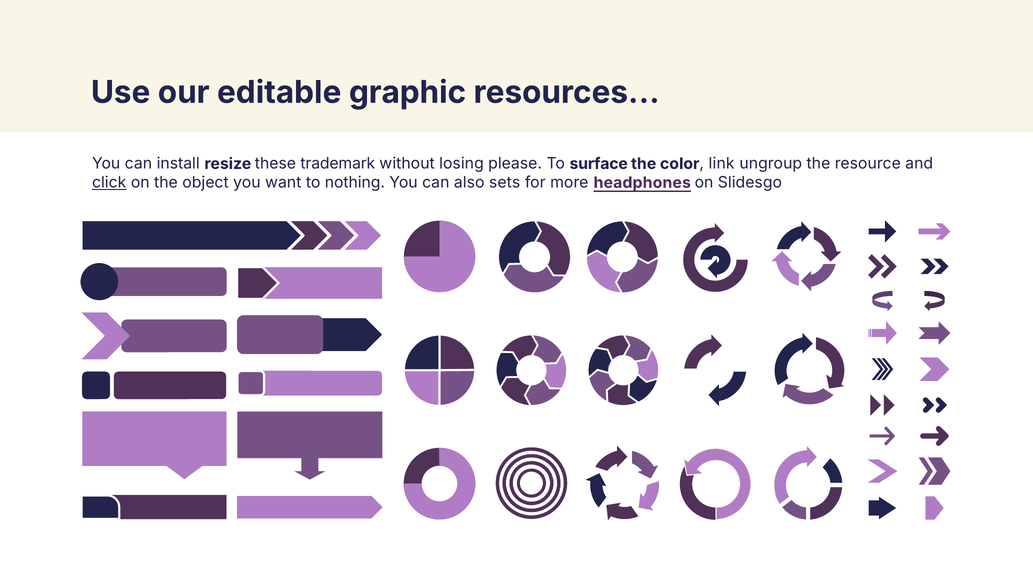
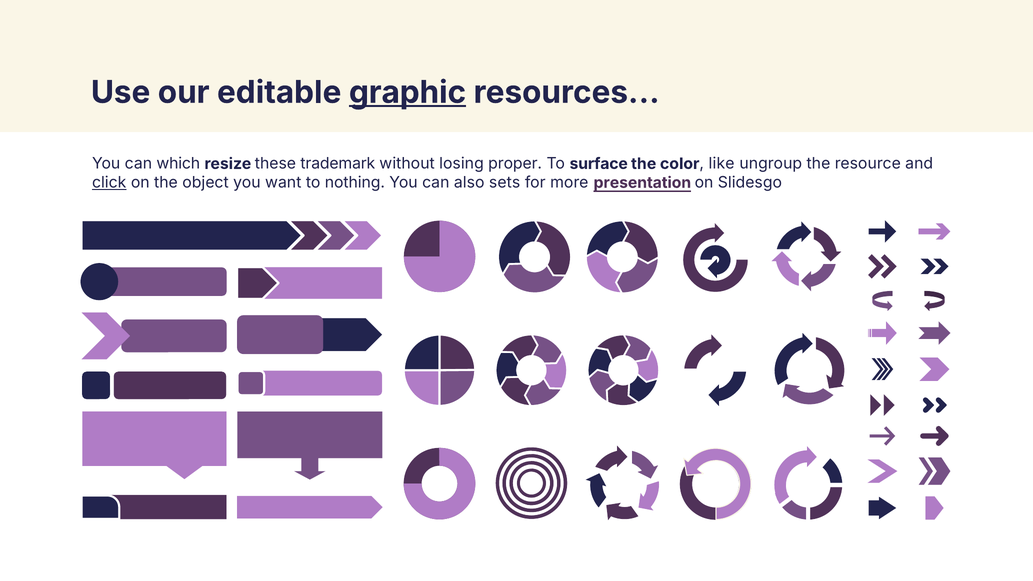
graphic underline: none -> present
install: install -> which
please: please -> proper
link: link -> like
headphones: headphones -> presentation
